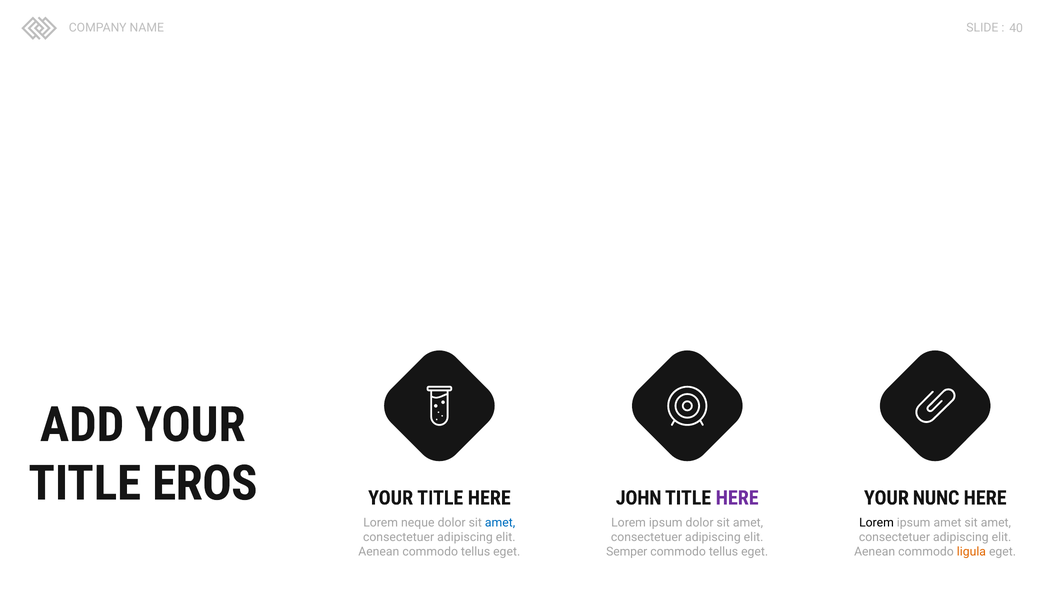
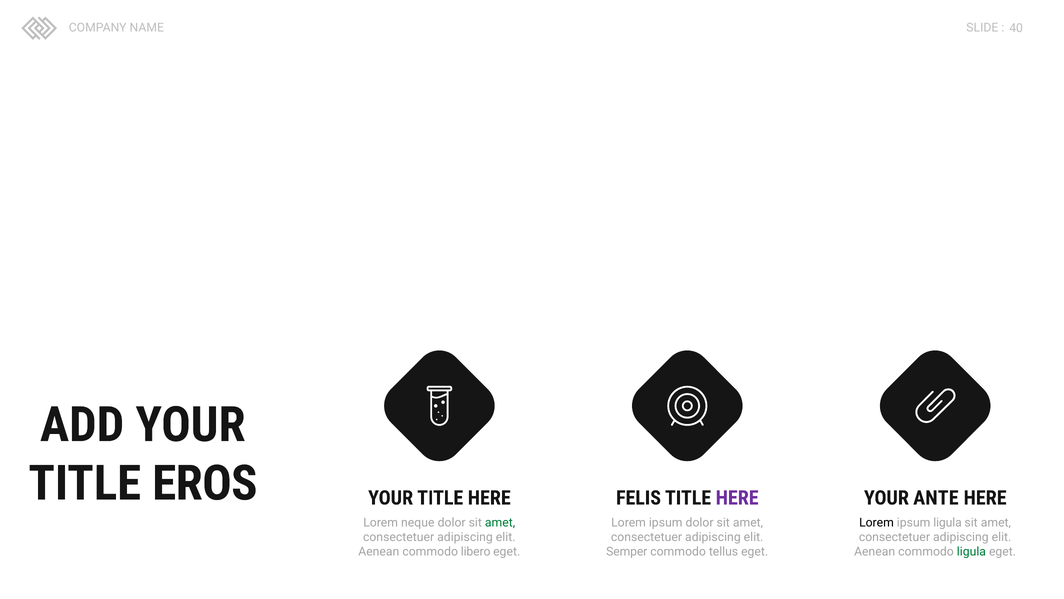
JOHN: JOHN -> FELIS
NUNC: NUNC -> ANTE
amet at (500, 522) colour: blue -> green
ipsum amet: amet -> ligula
Aenean commodo tellus: tellus -> libero
ligula at (971, 551) colour: orange -> green
